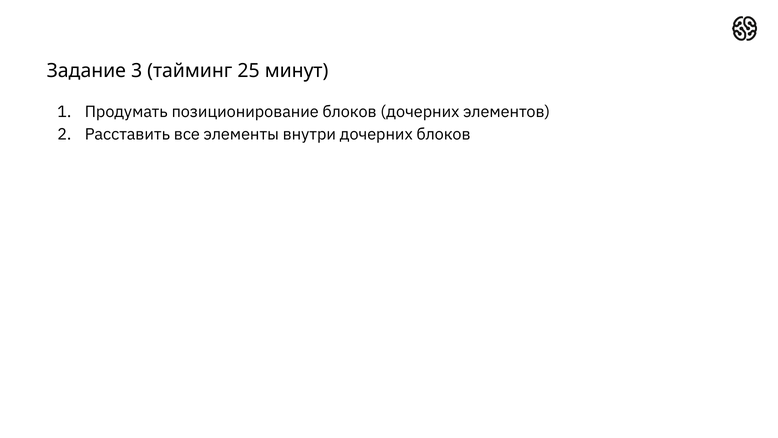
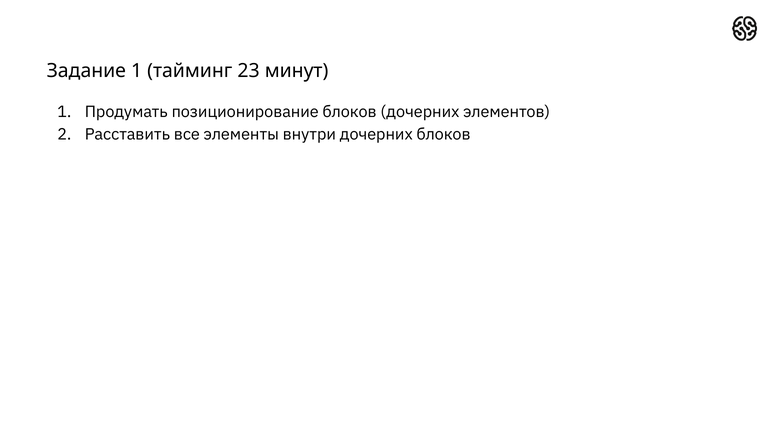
Задание 3: 3 -> 1
25: 25 -> 23
